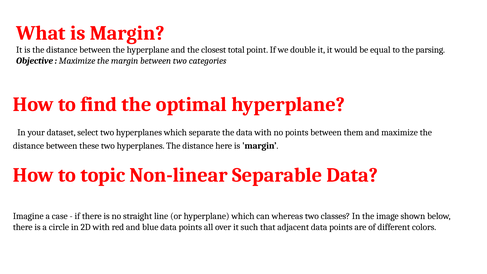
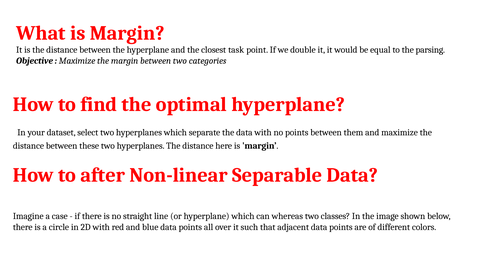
total: total -> task
topic: topic -> after
